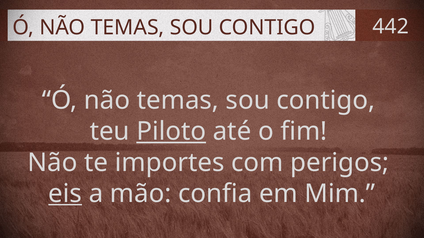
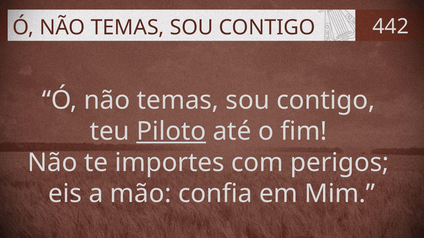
eis underline: present -> none
